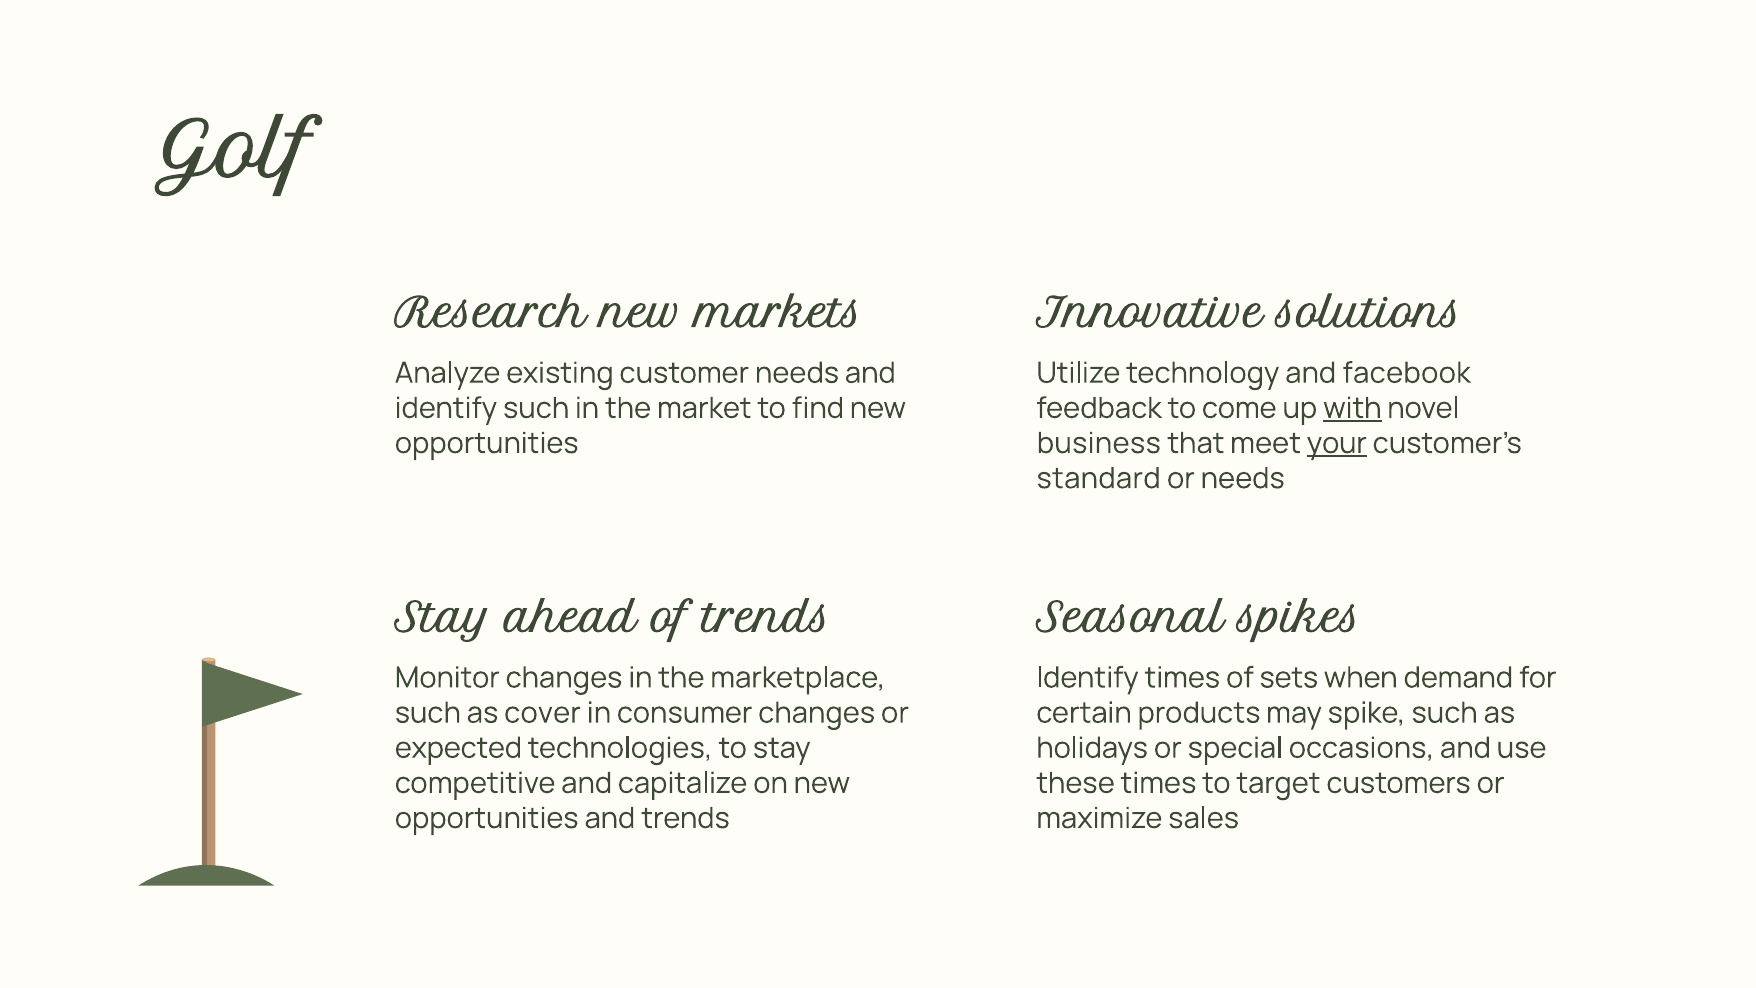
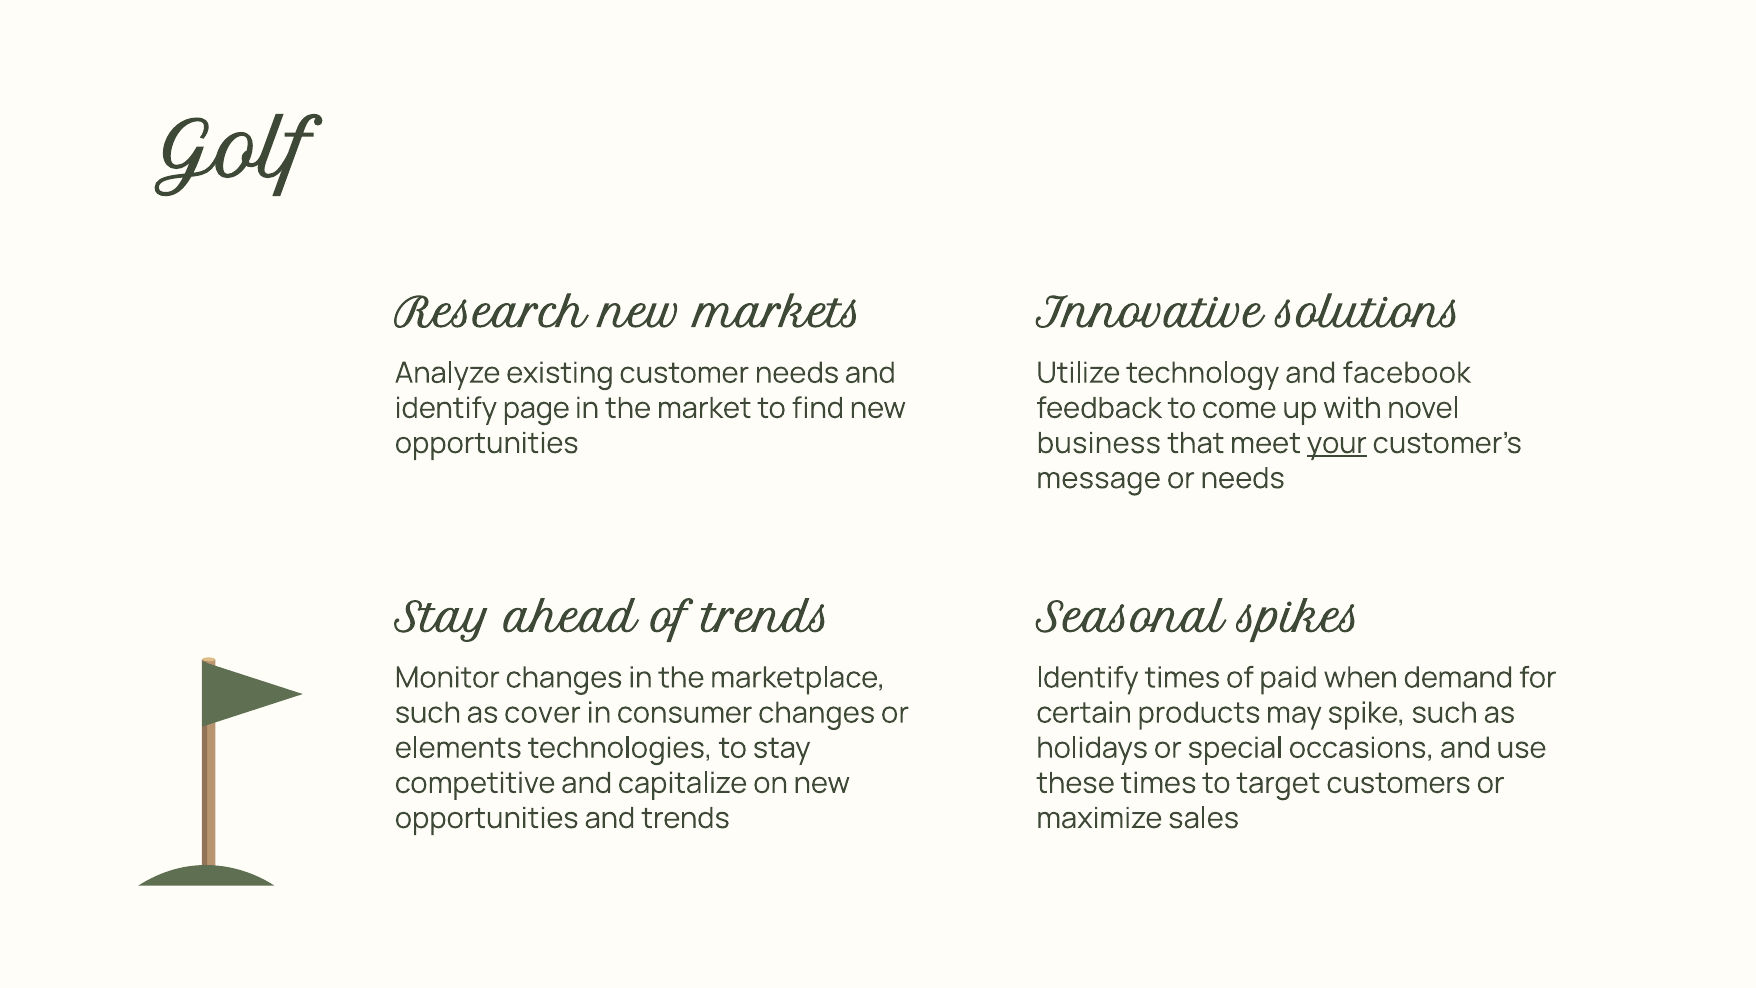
identify such: such -> page
with underline: present -> none
standard: standard -> message
sets: sets -> paid
expected: expected -> elements
